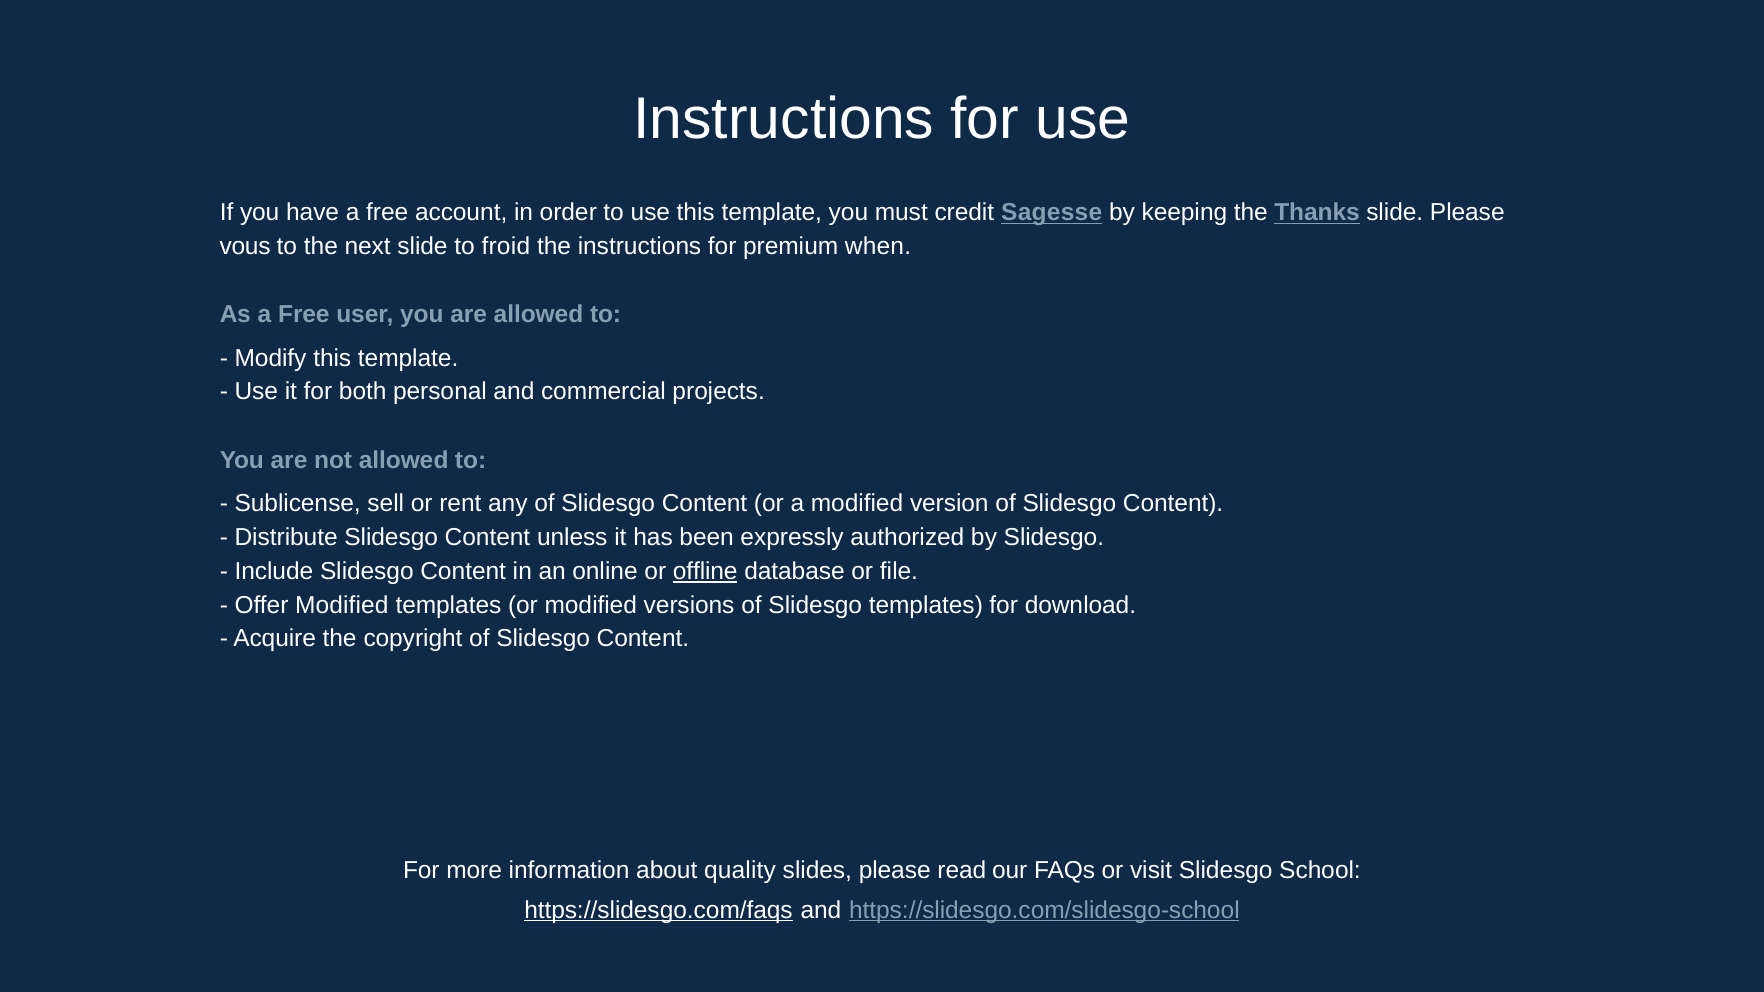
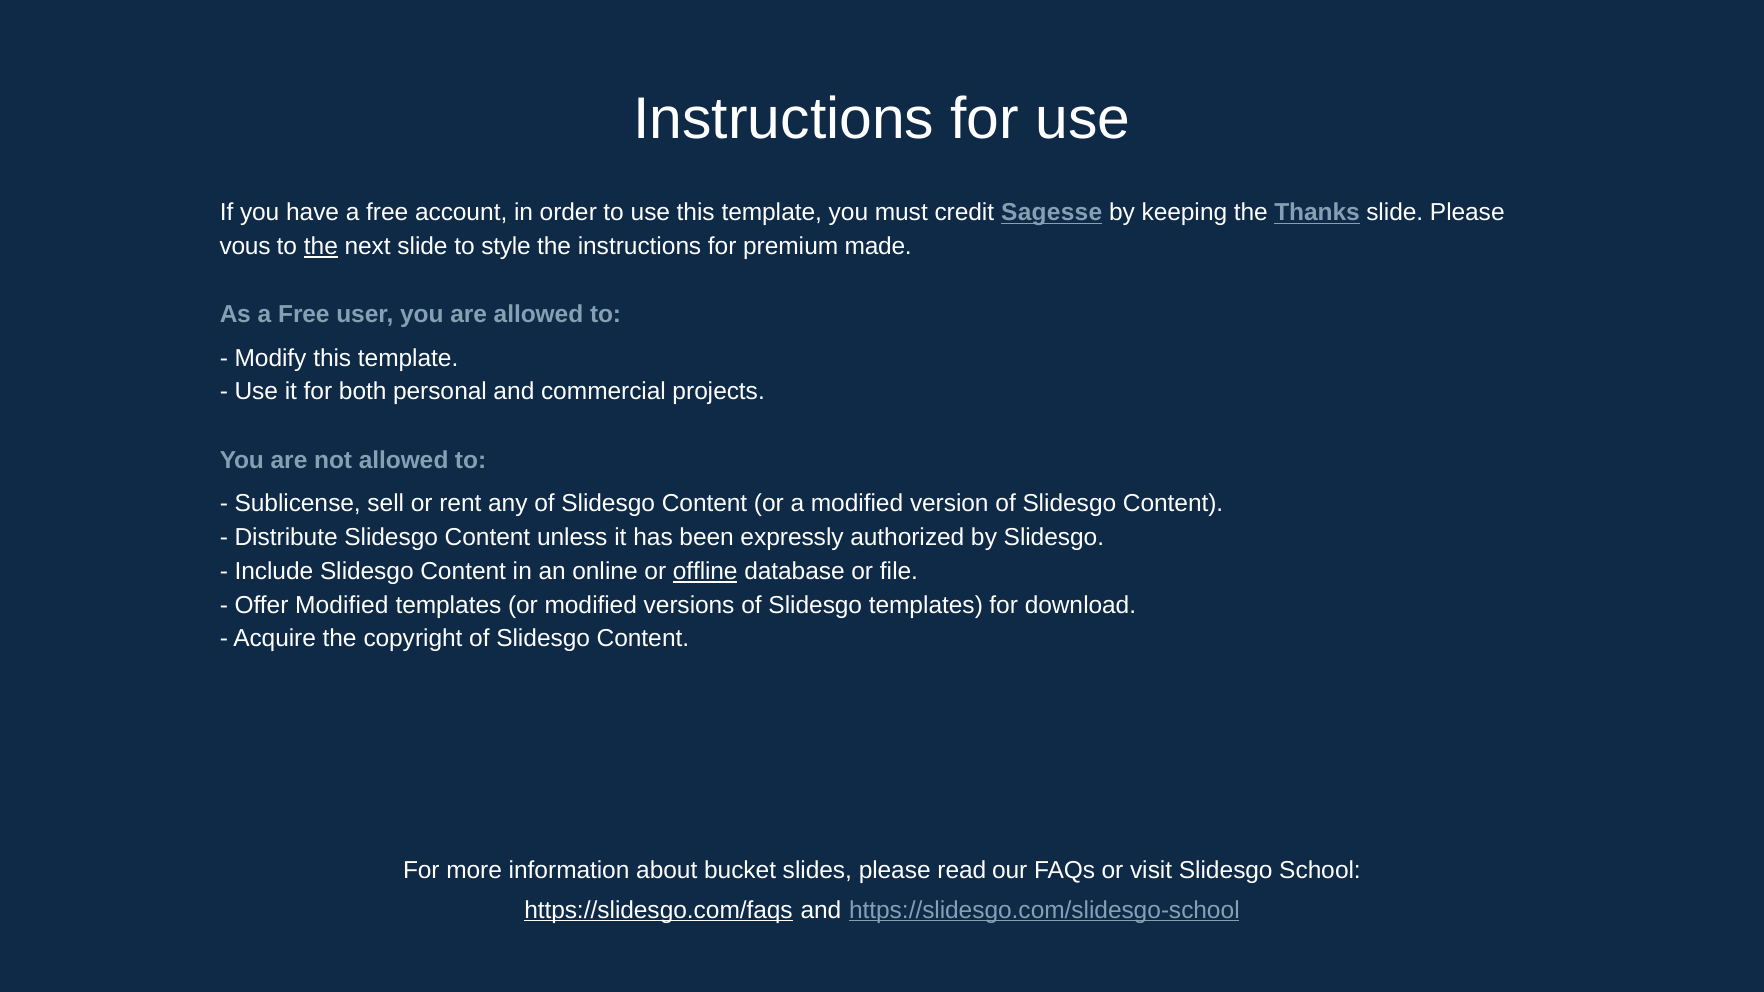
the at (321, 246) underline: none -> present
froid: froid -> style
when: when -> made
quality: quality -> bucket
